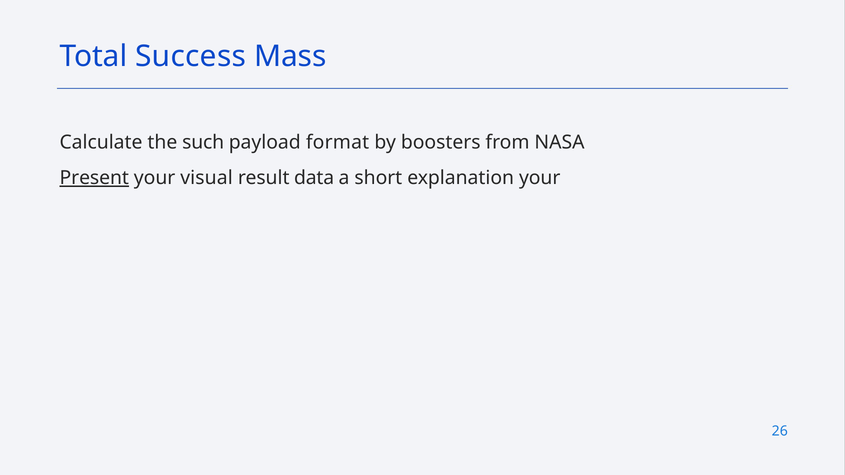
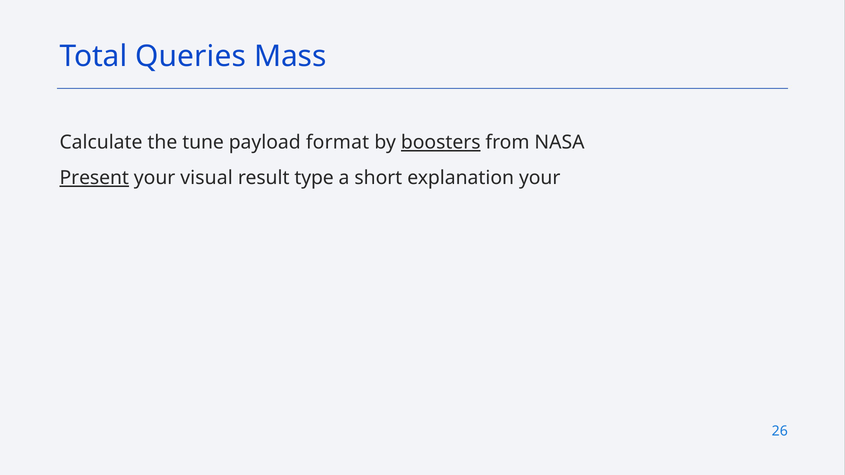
Success: Success -> Queries
such: such -> tune
boosters underline: none -> present
data: data -> type
